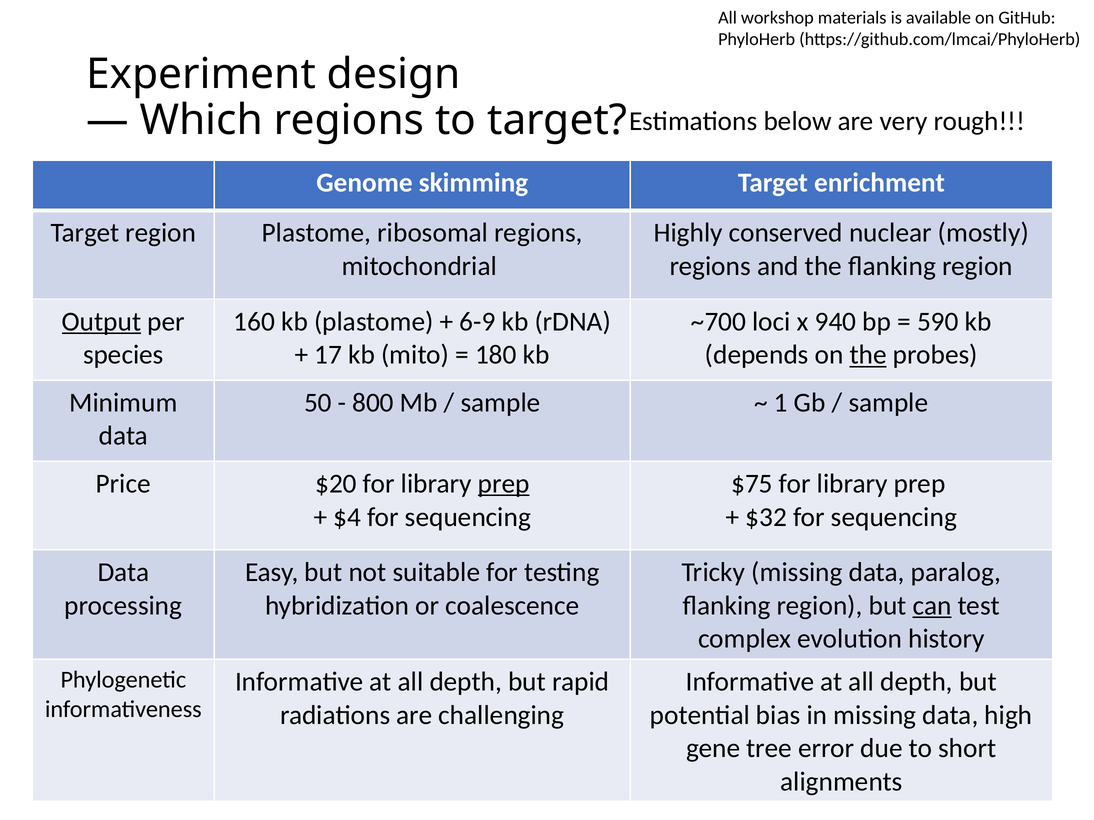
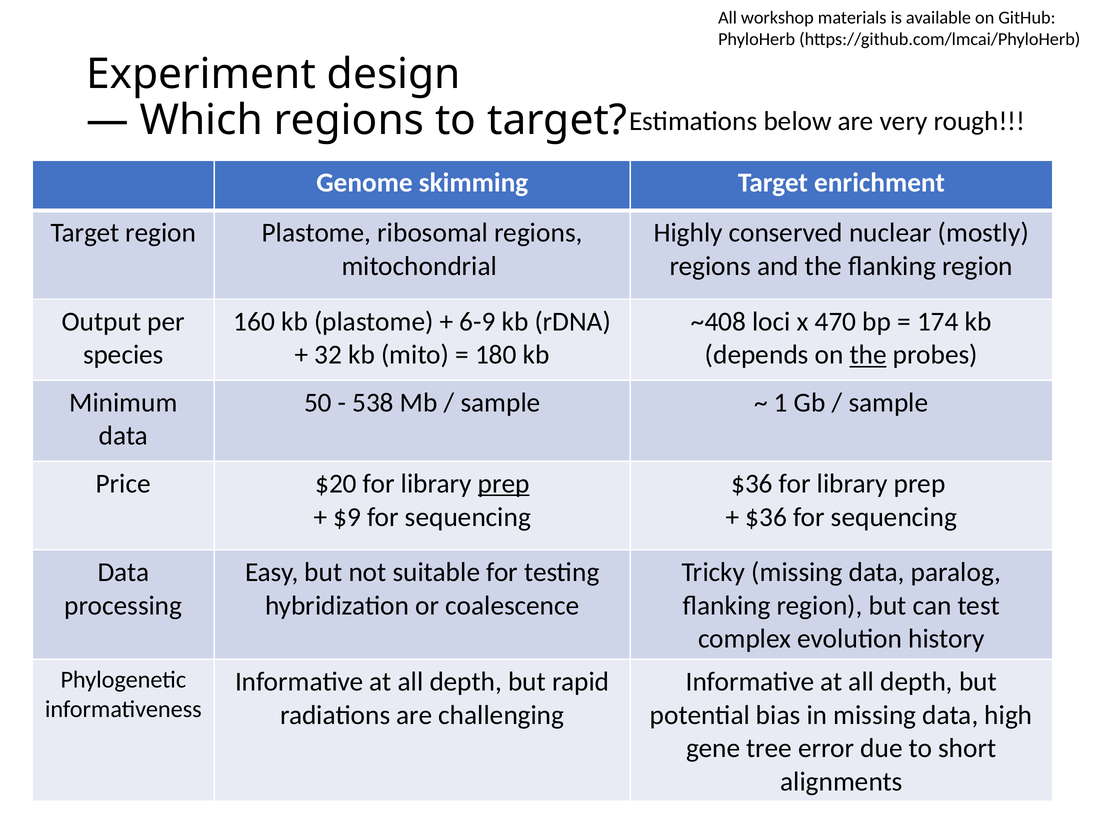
Output underline: present -> none
~700: ~700 -> ~408
940: 940 -> 470
590: 590 -> 174
17: 17 -> 32
800: 800 -> 538
$75 at (752, 484): $75 -> $36
$4: $4 -> $9
$32 at (766, 517): $32 -> $36
can underline: present -> none
